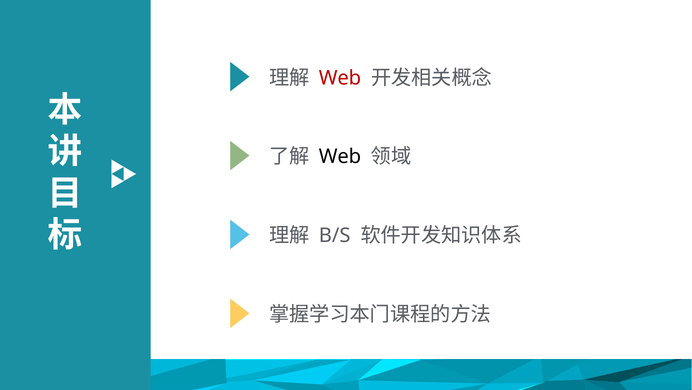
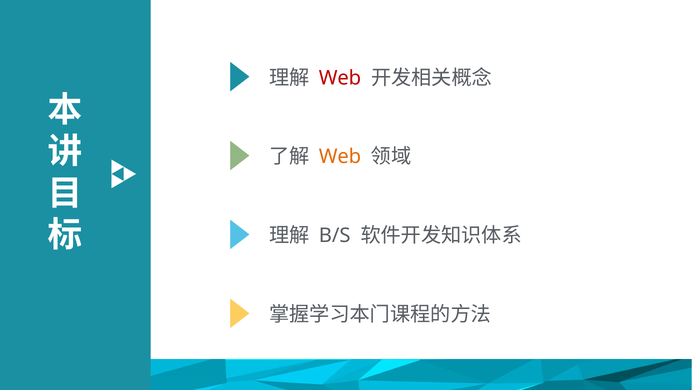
Web at (340, 157) colour: black -> orange
